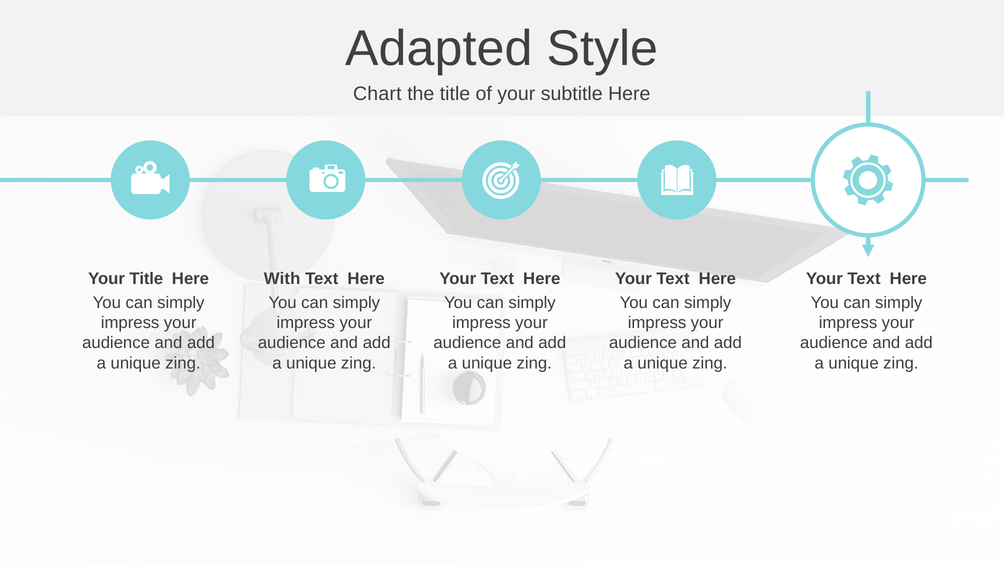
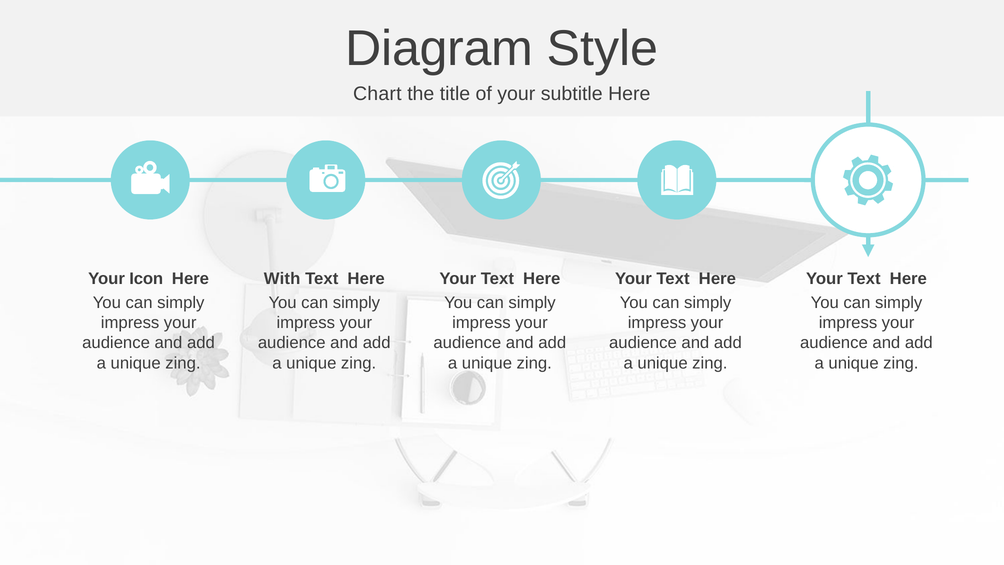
Adapted: Adapted -> Diagram
Your Title: Title -> Icon
